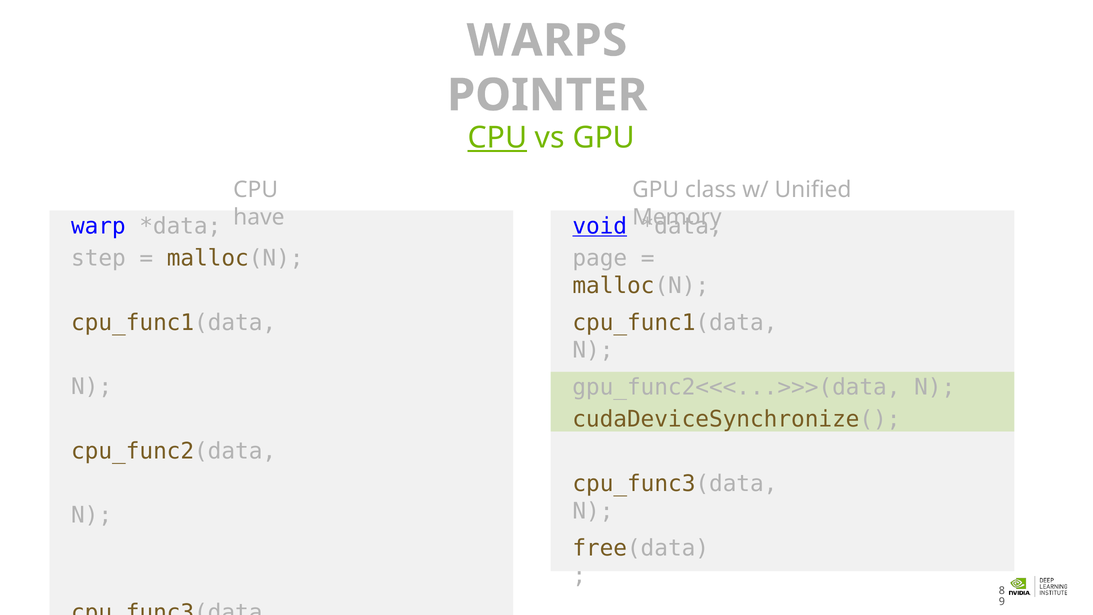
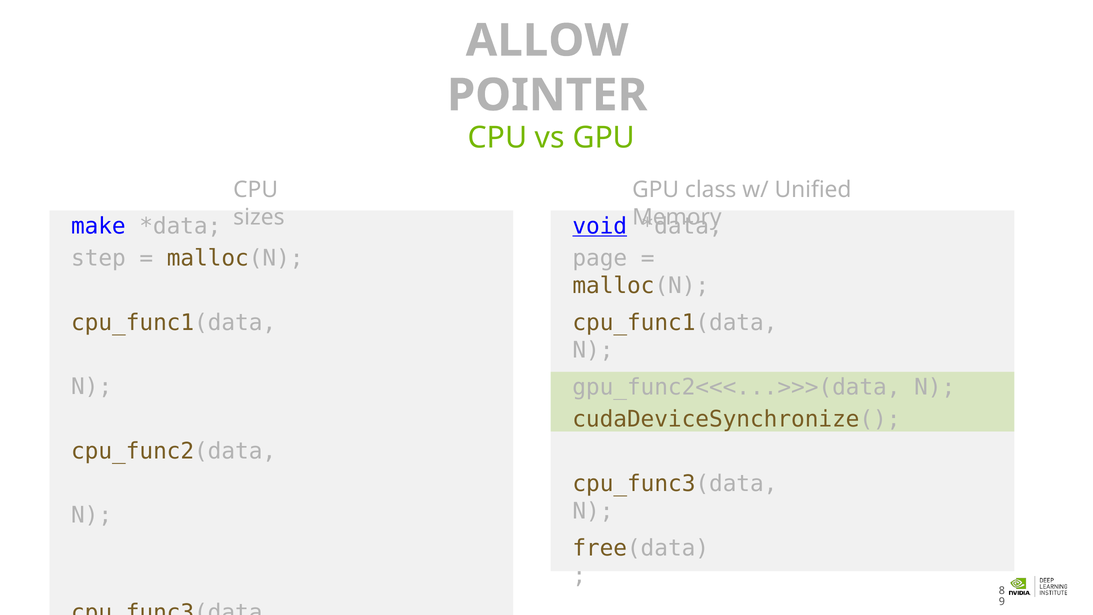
WARPS: WARPS -> ALLOW
CPU at (497, 138) underline: present -> none
have: have -> sizes
warp: warp -> make
